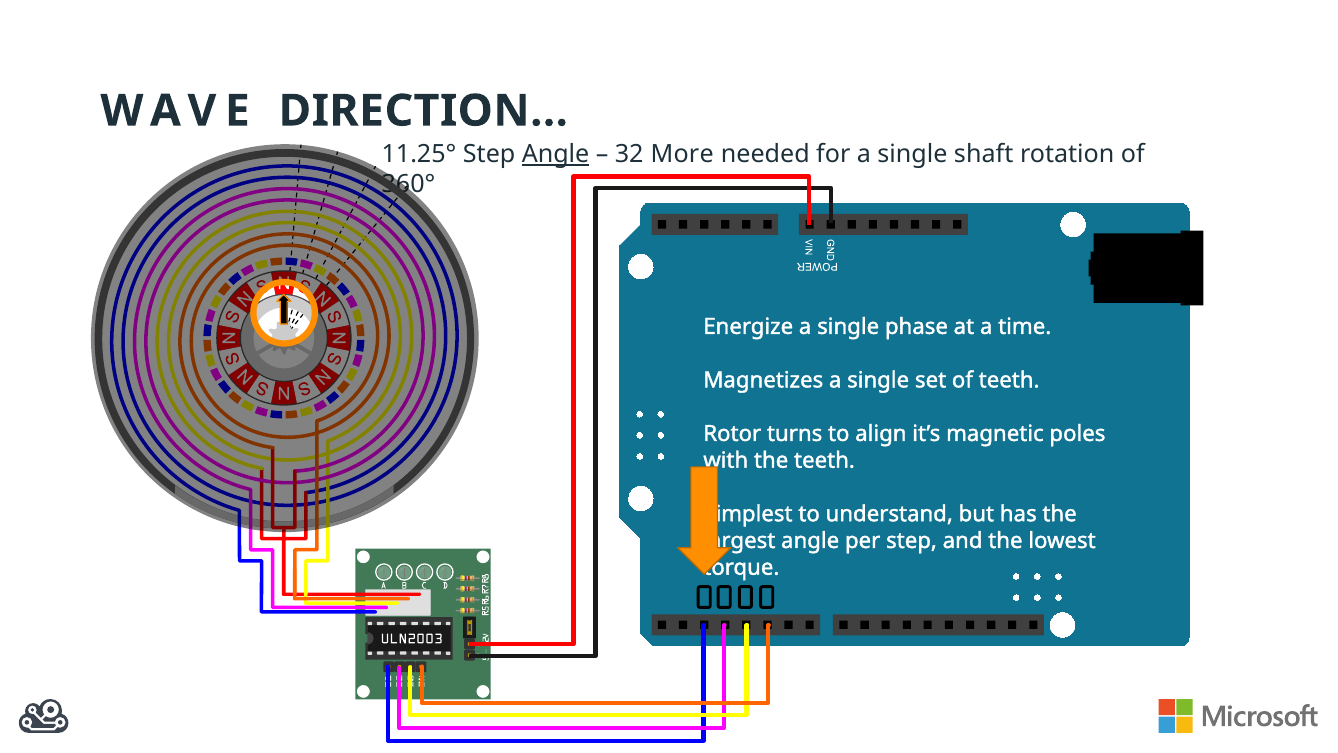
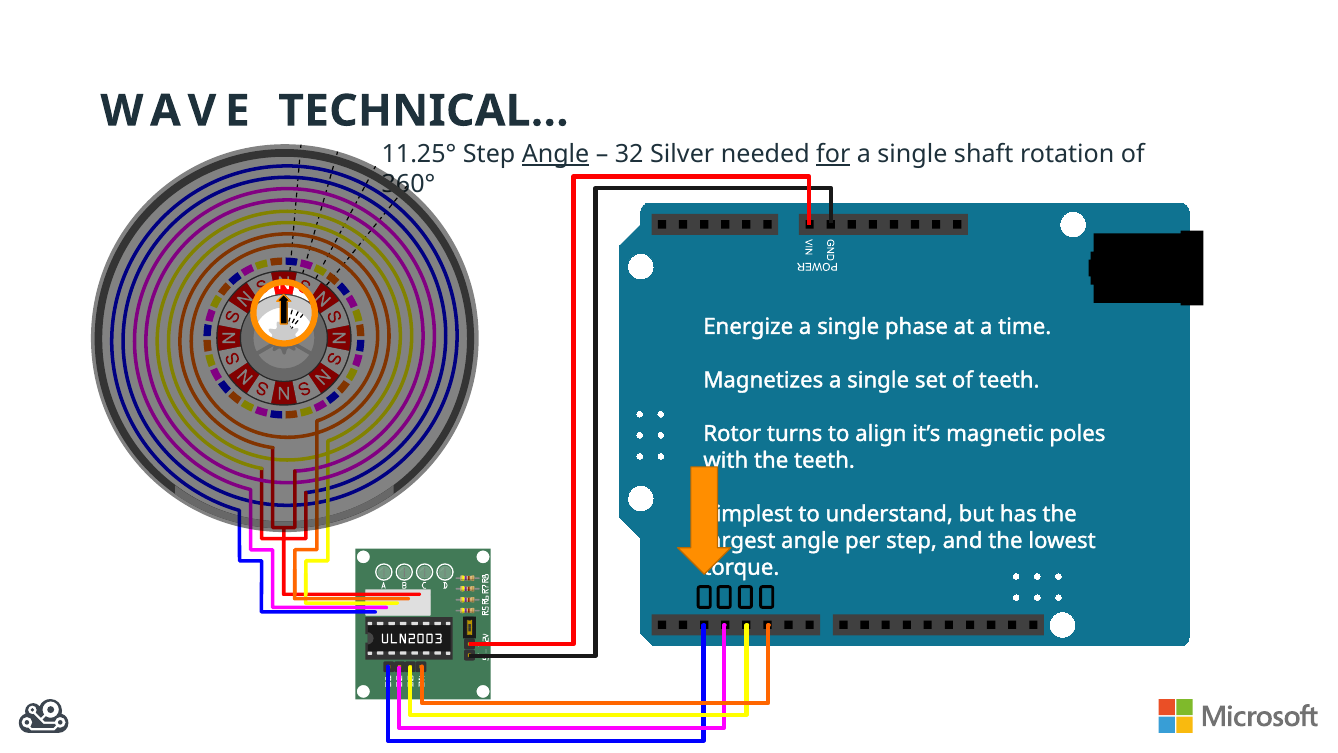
DIRECTION…: DIRECTION… -> TECHNICAL…
More: More -> Silver
for underline: none -> present
